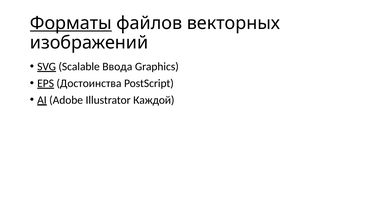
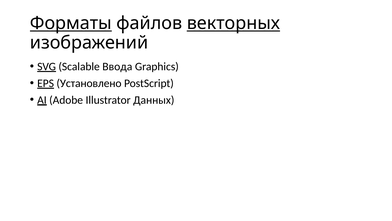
векторных underline: none -> present
Достоинства: Достоинства -> Установлено
Каждой: Каждой -> Данных
